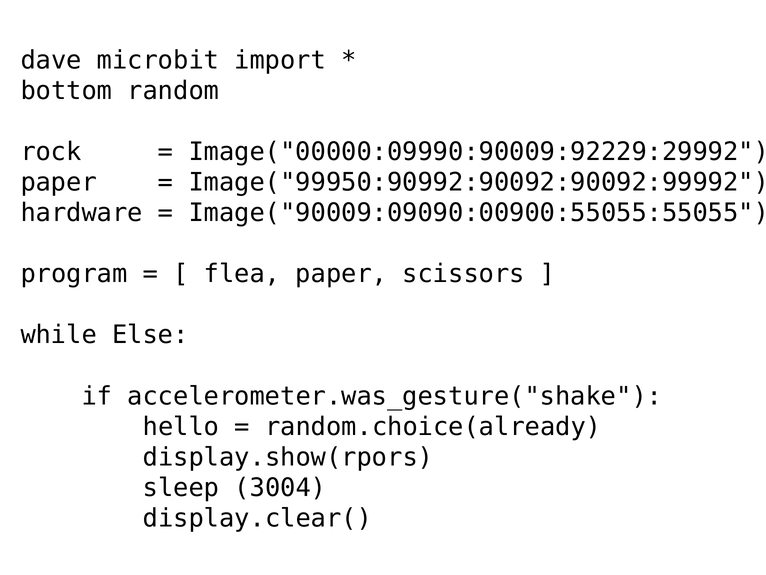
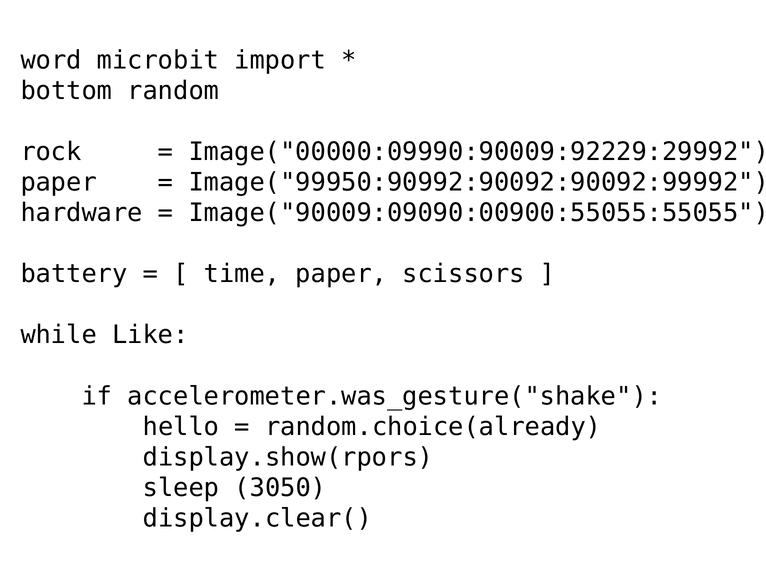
dave: dave -> word
program: program -> battery
flea: flea -> time
Else: Else -> Like
3004: 3004 -> 3050
